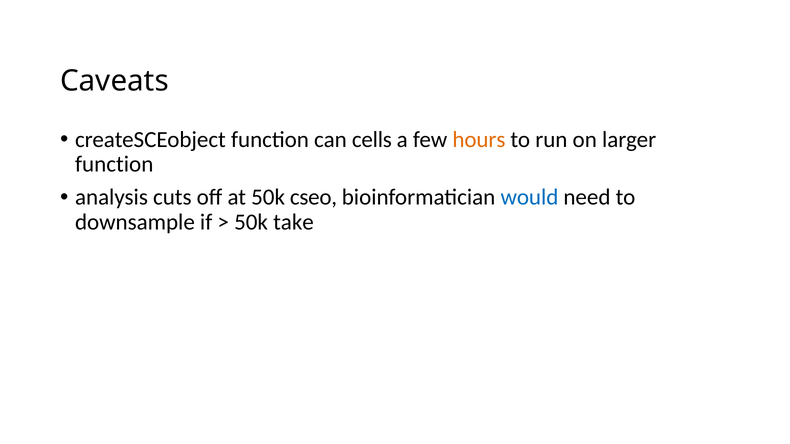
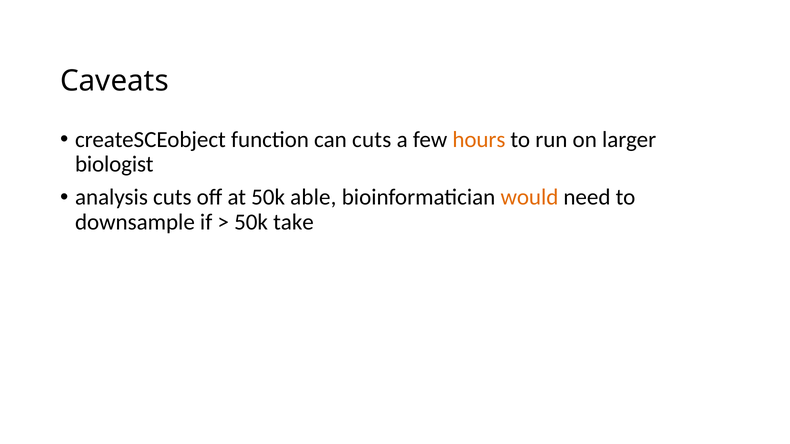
can cells: cells -> cuts
function at (114, 164): function -> biologist
cseo: cseo -> able
would colour: blue -> orange
